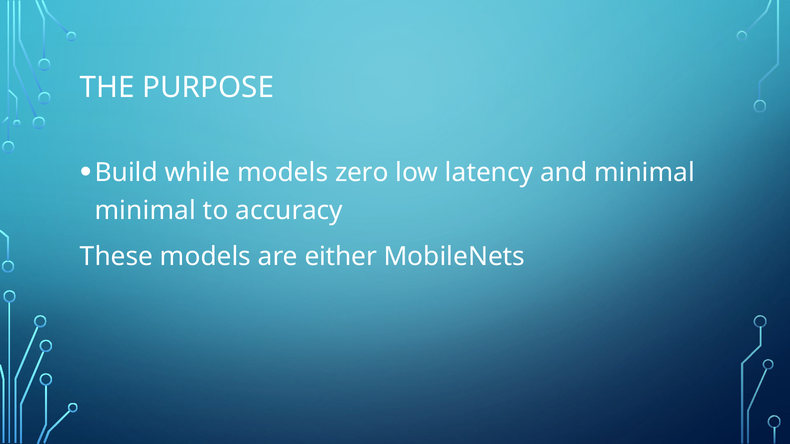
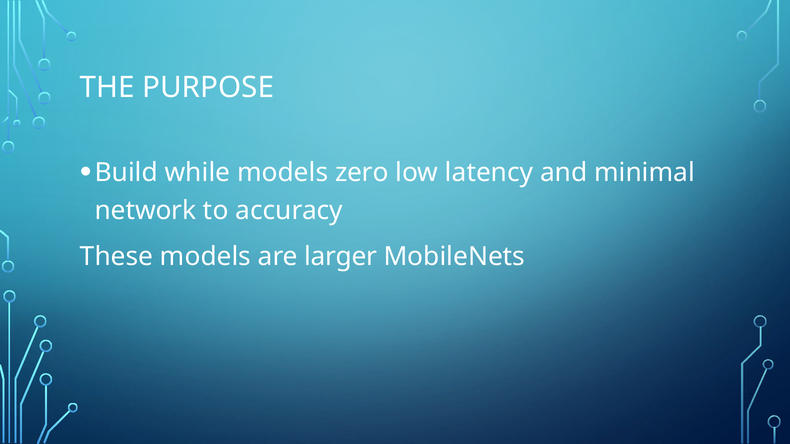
minimal at (145, 211): minimal -> network
either: either -> larger
